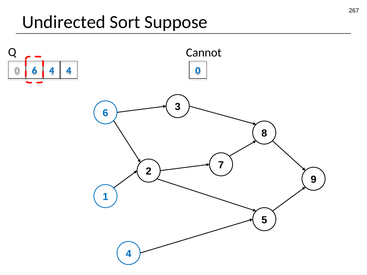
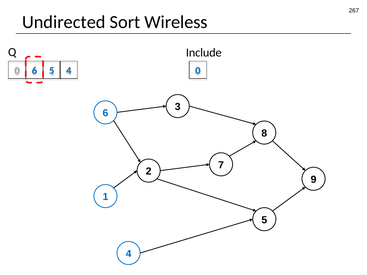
Suppose: Suppose -> Wireless
Cannot: Cannot -> Include
6 4: 4 -> 5
